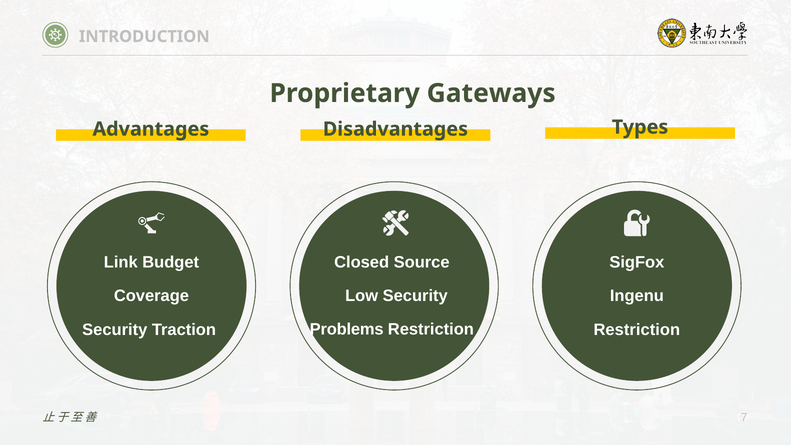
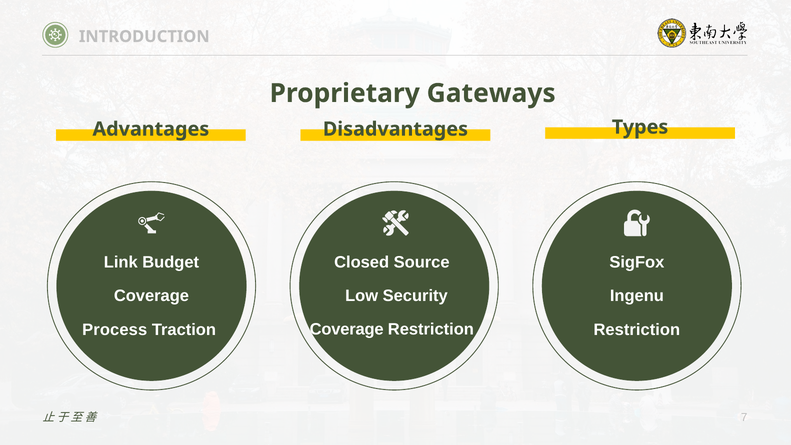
Problems at (347, 329): Problems -> Coverage
Security at (115, 330): Security -> Process
